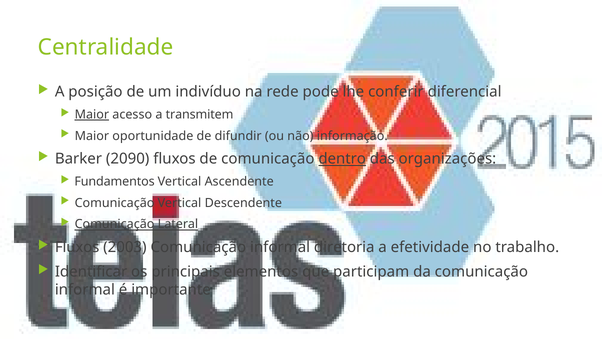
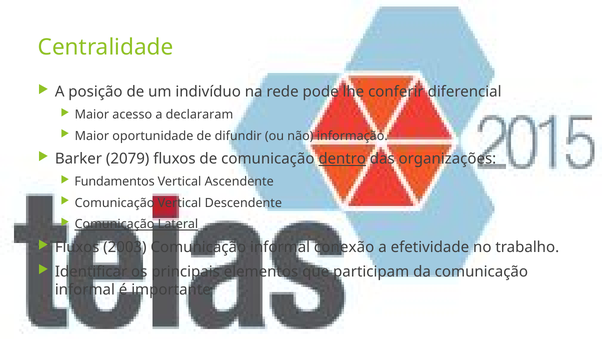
Maior at (92, 114) underline: present -> none
transmitem: transmitem -> declararam
2090: 2090 -> 2079
diretoria: diretoria -> conexão
